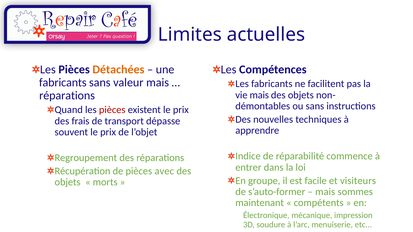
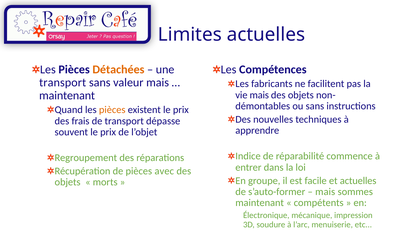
fabricants at (63, 83): fabricants -> transport
réparations at (67, 96): réparations -> maintenant
pièces at (112, 110) colour: red -> orange
et visiteurs: visiteurs -> actuelles
